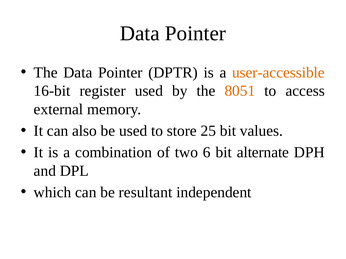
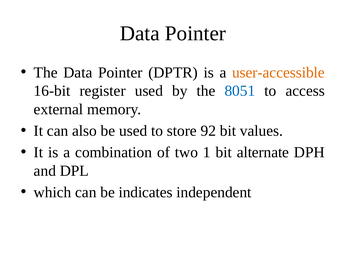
8051 colour: orange -> blue
25: 25 -> 92
6: 6 -> 1
resultant: resultant -> indicates
